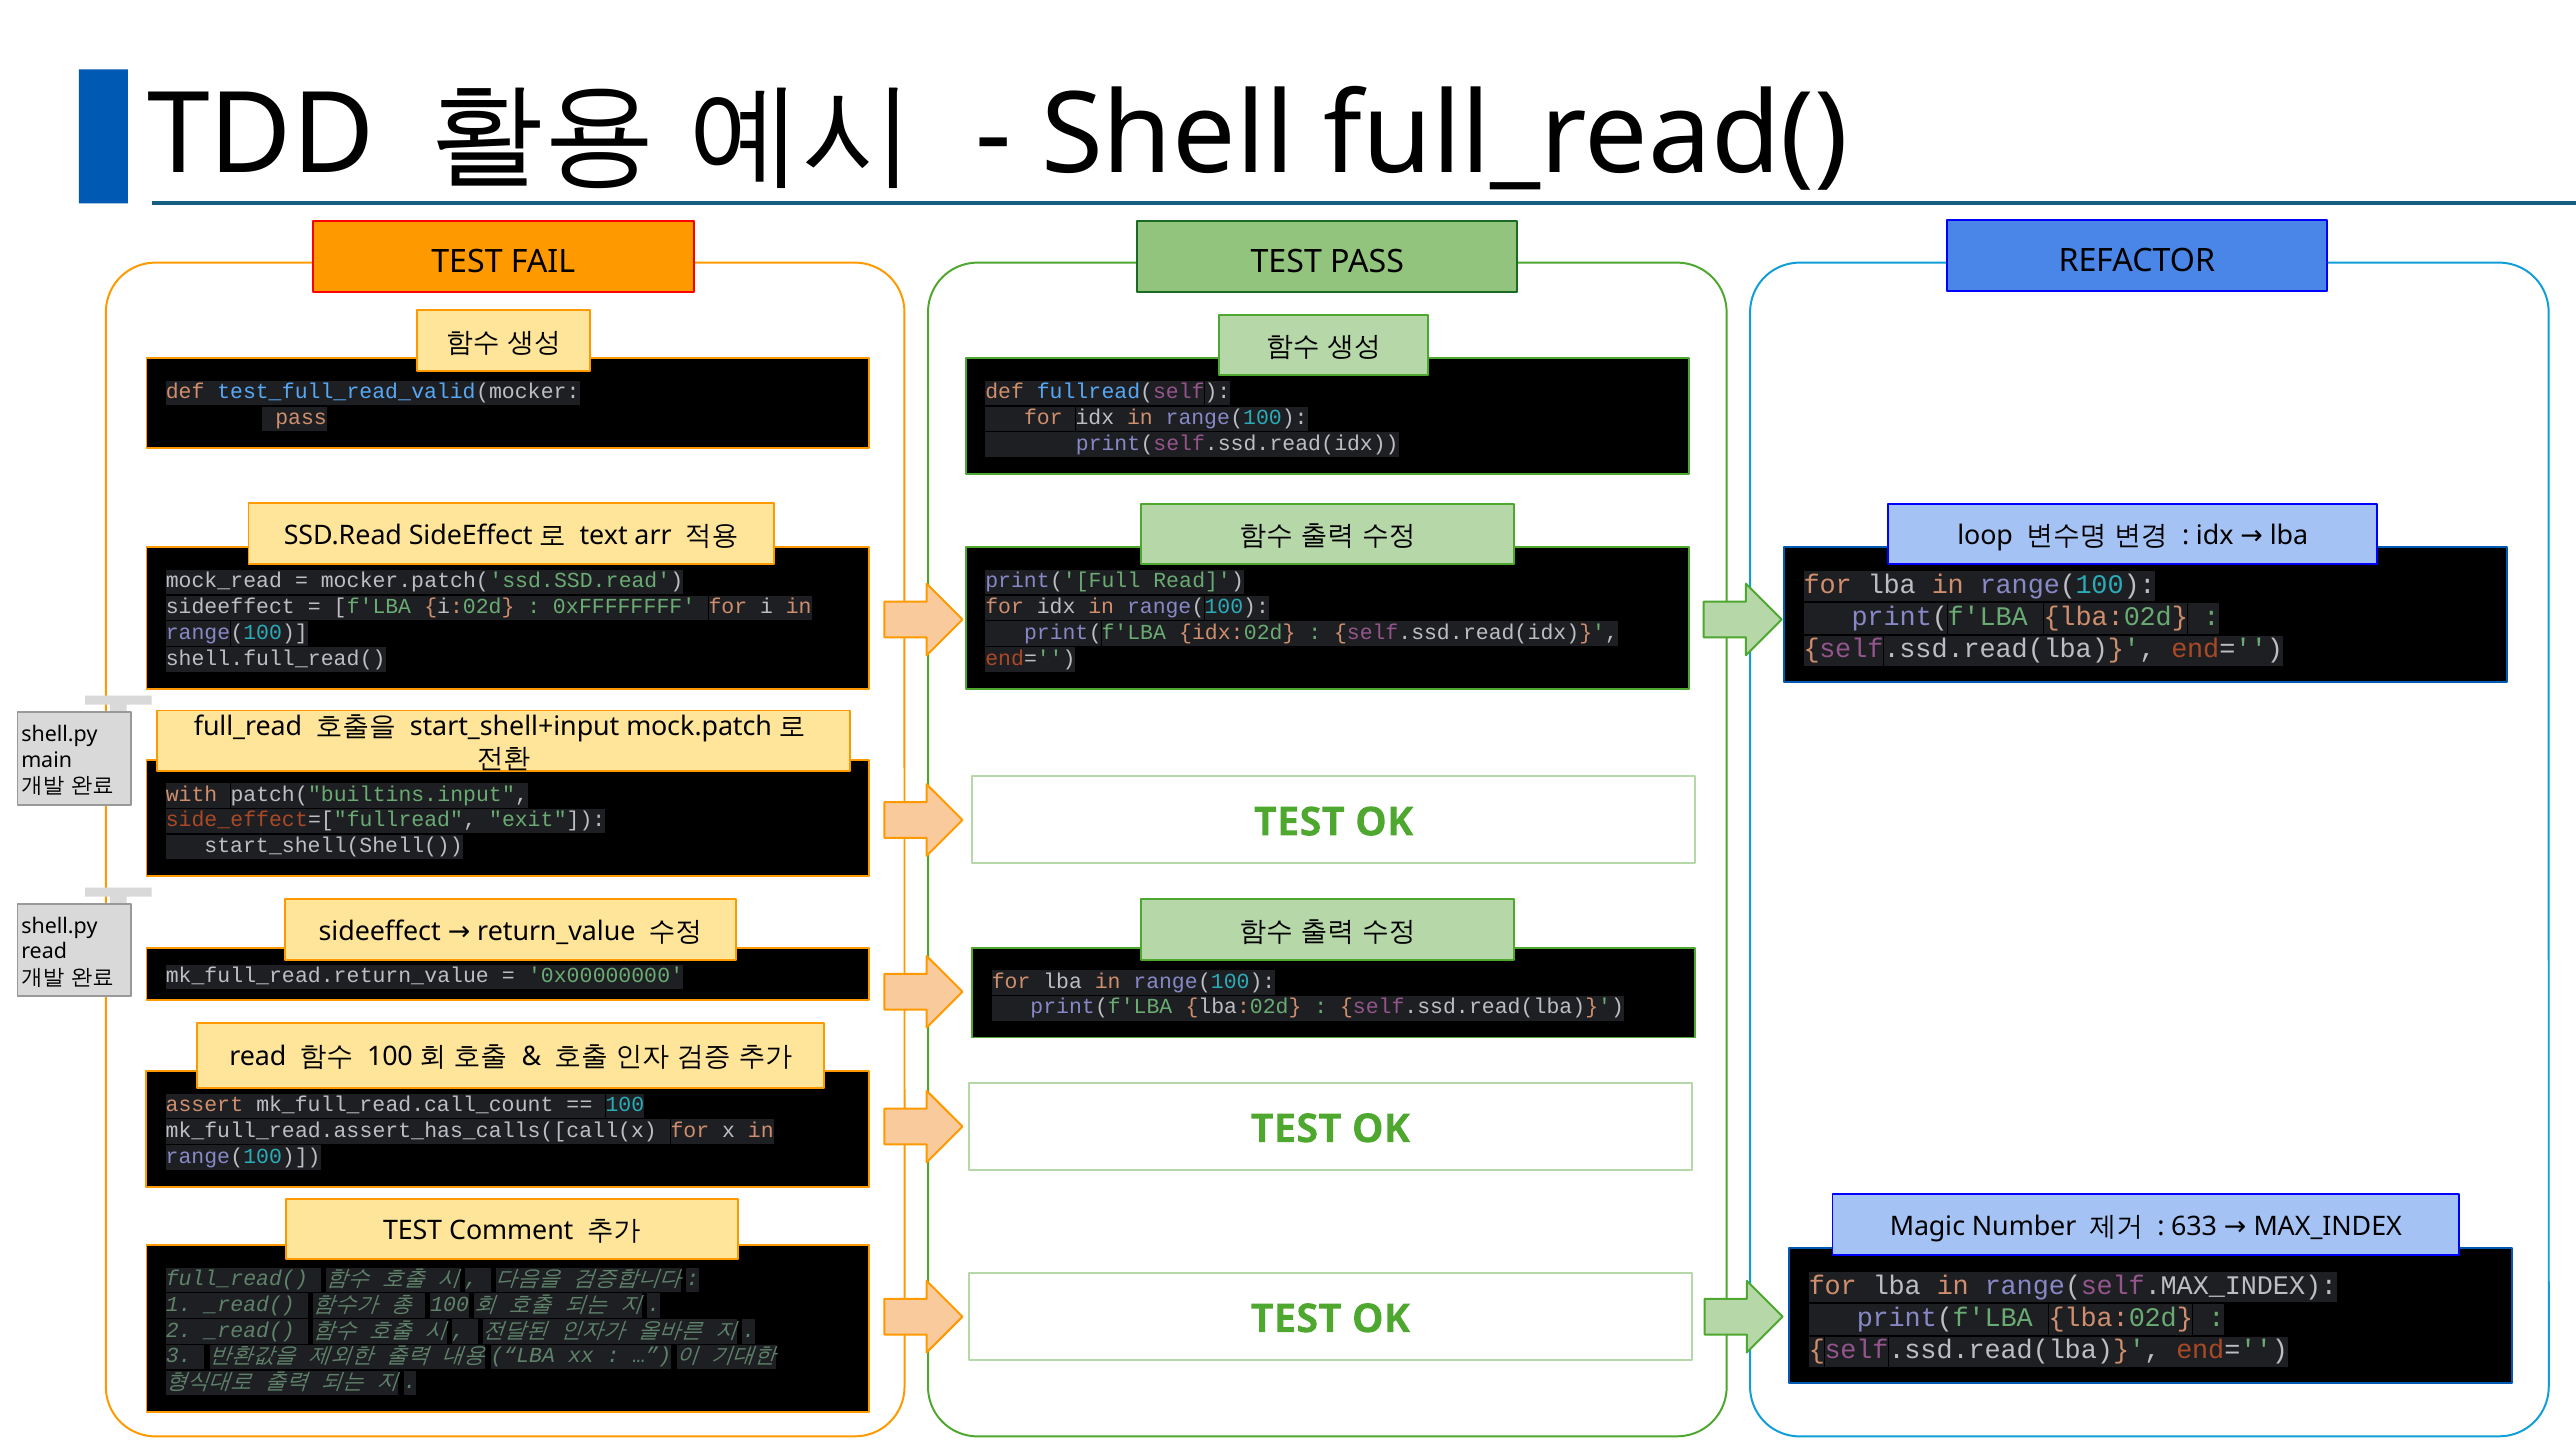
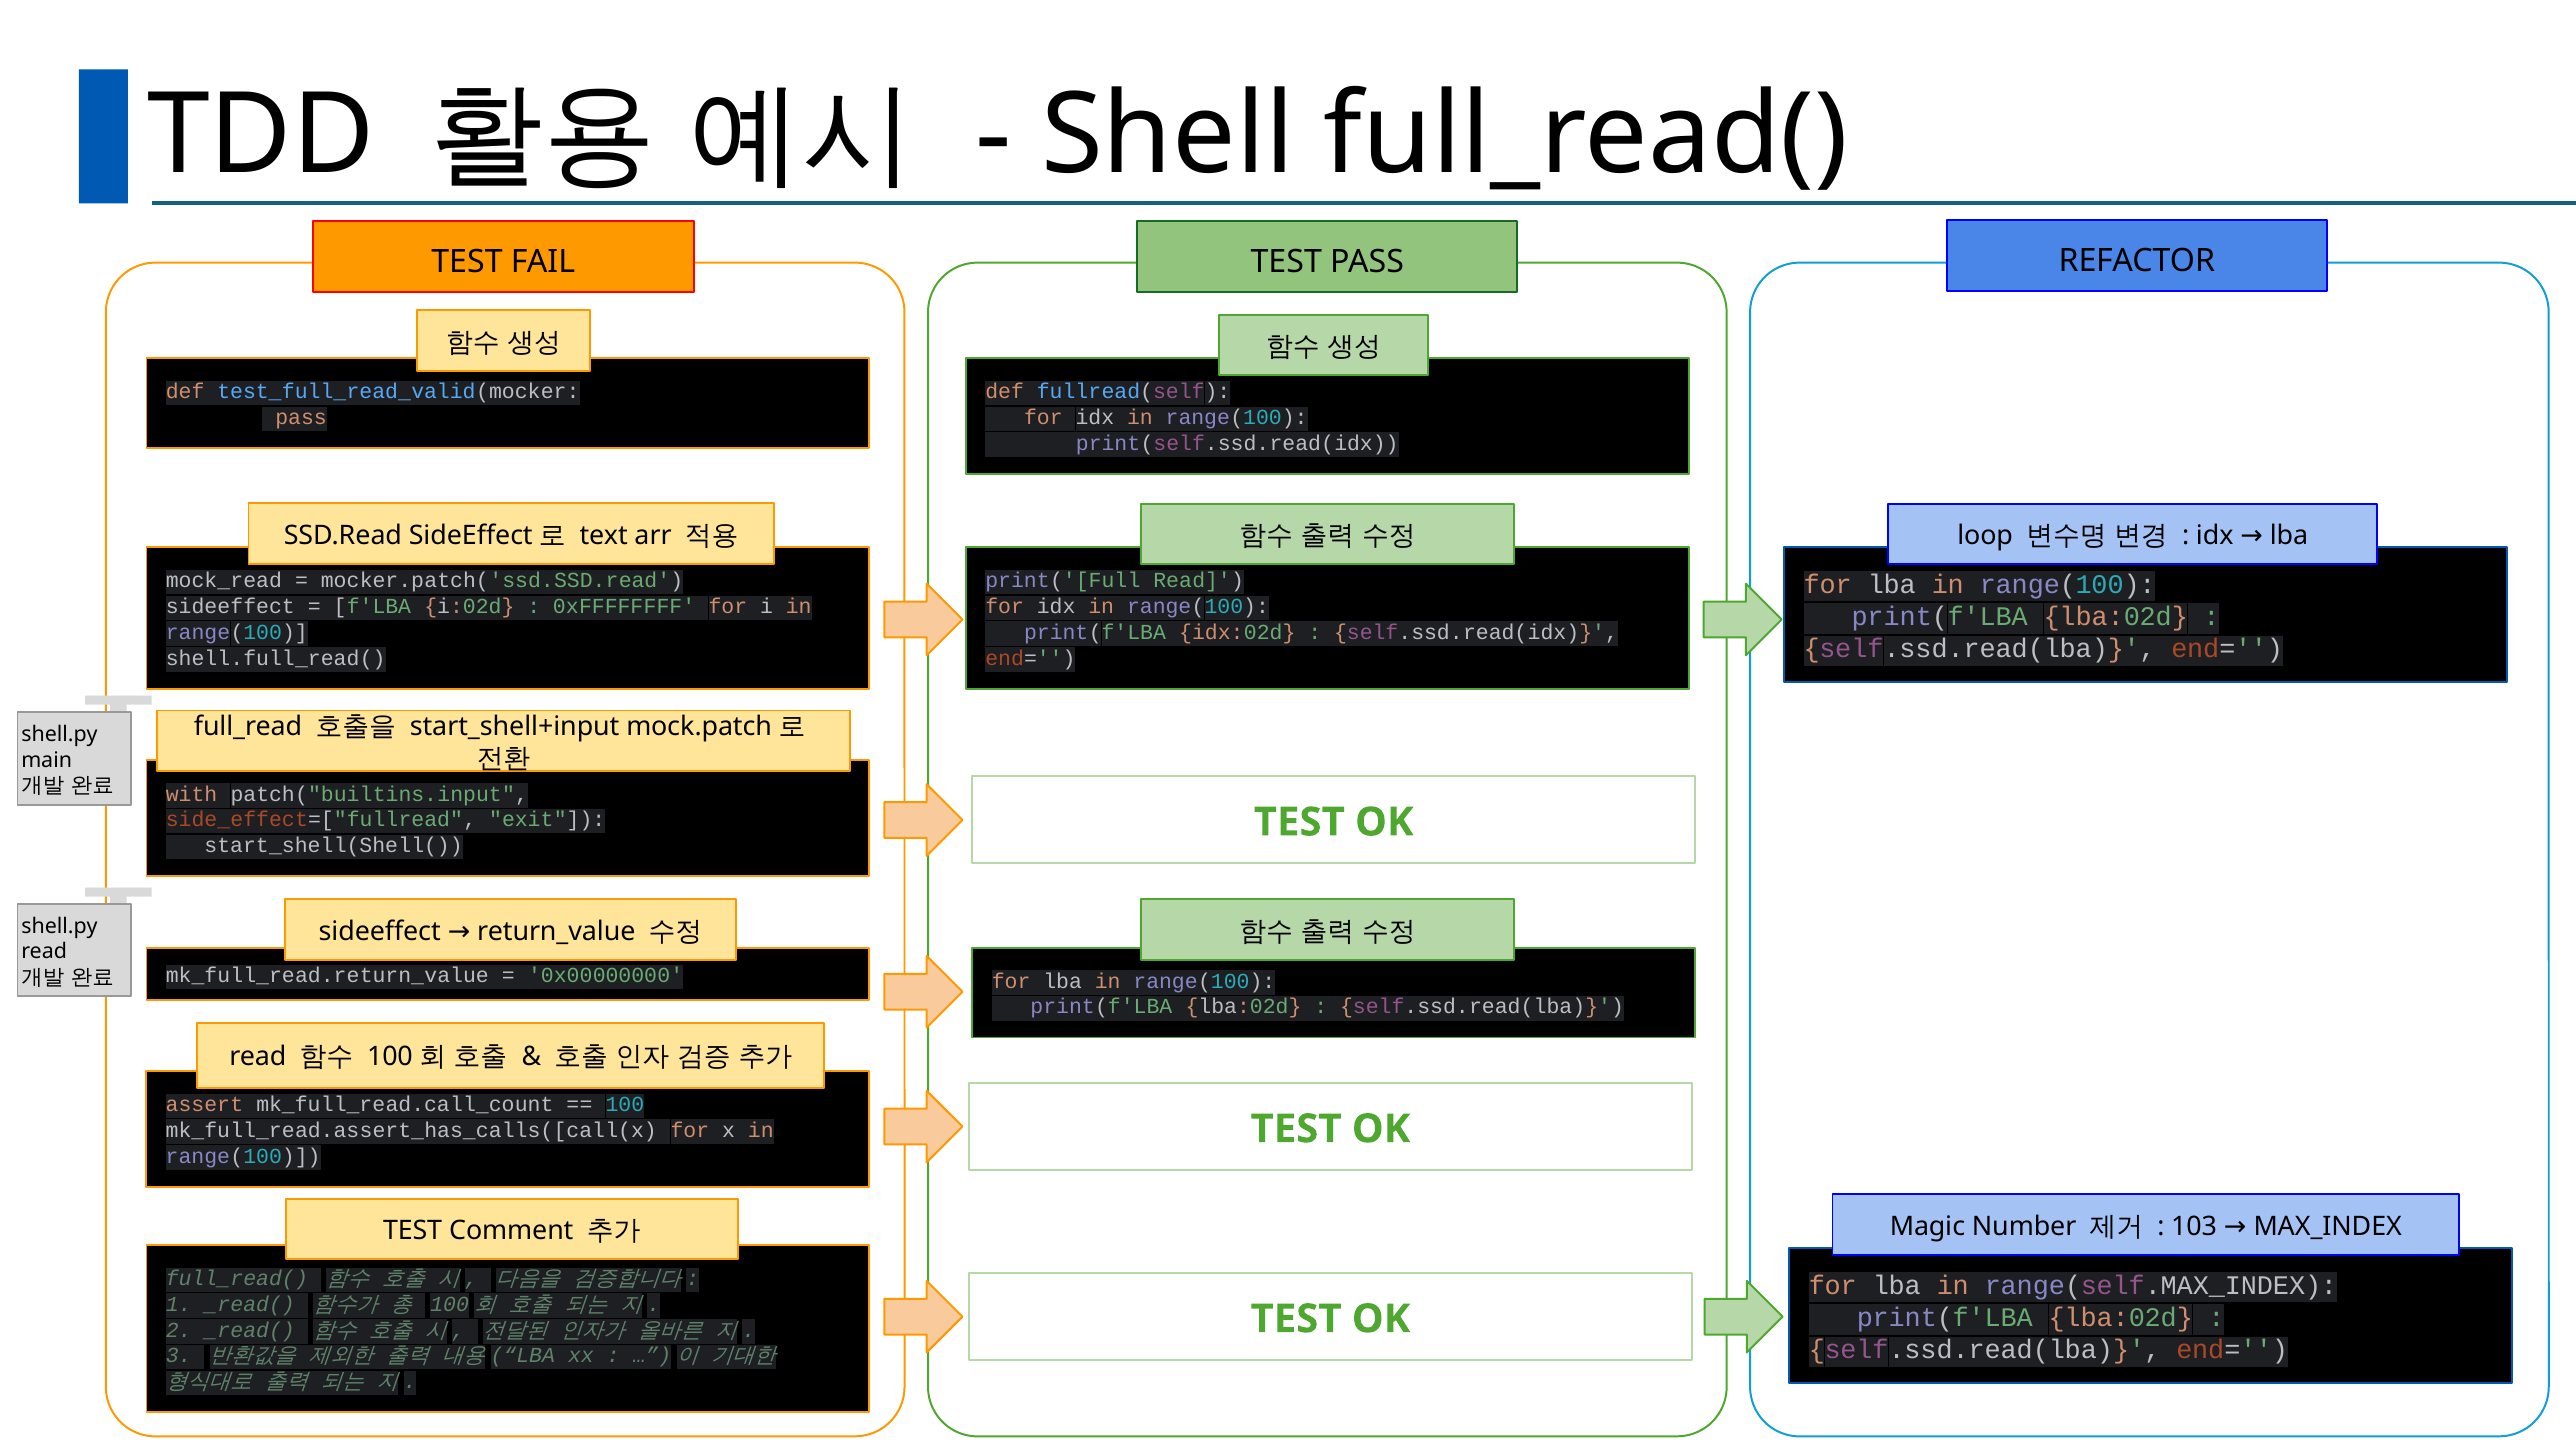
633: 633 -> 103
